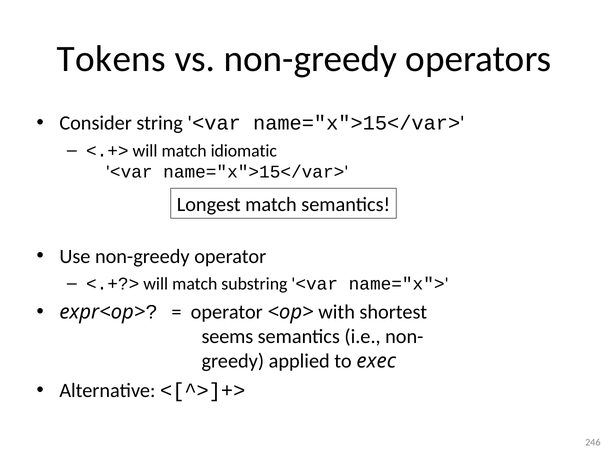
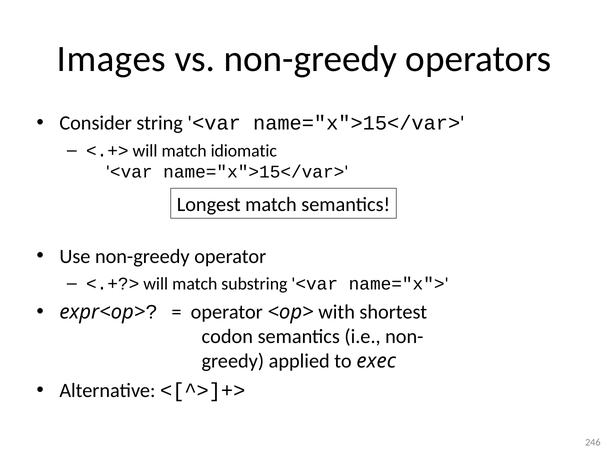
Tokens: Tokens -> Images
seems: seems -> codon
